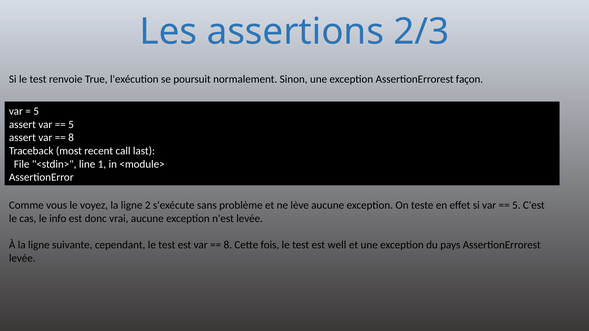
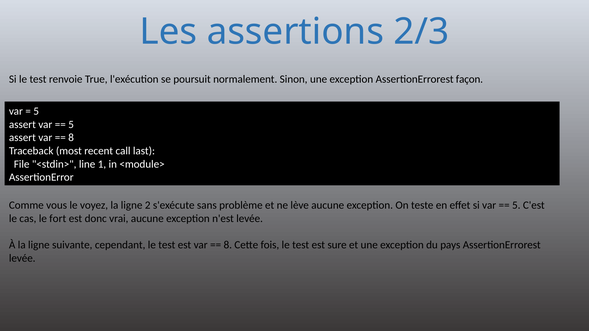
info: info -> fort
well: well -> sure
